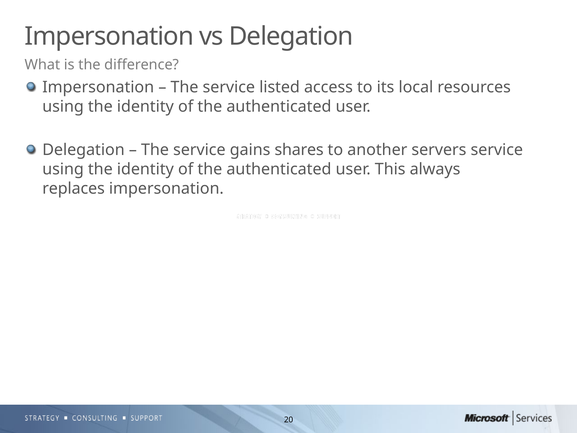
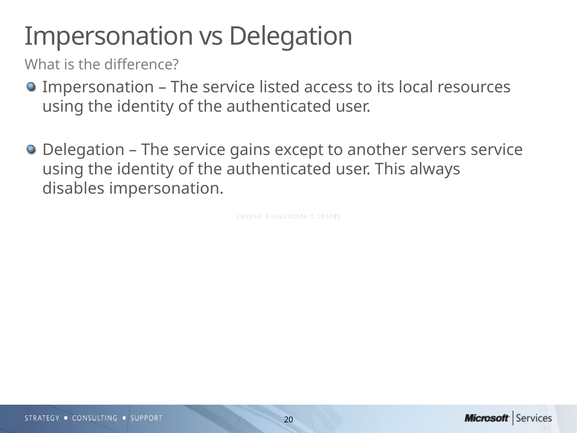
shares: shares -> except
replaces: replaces -> disables
